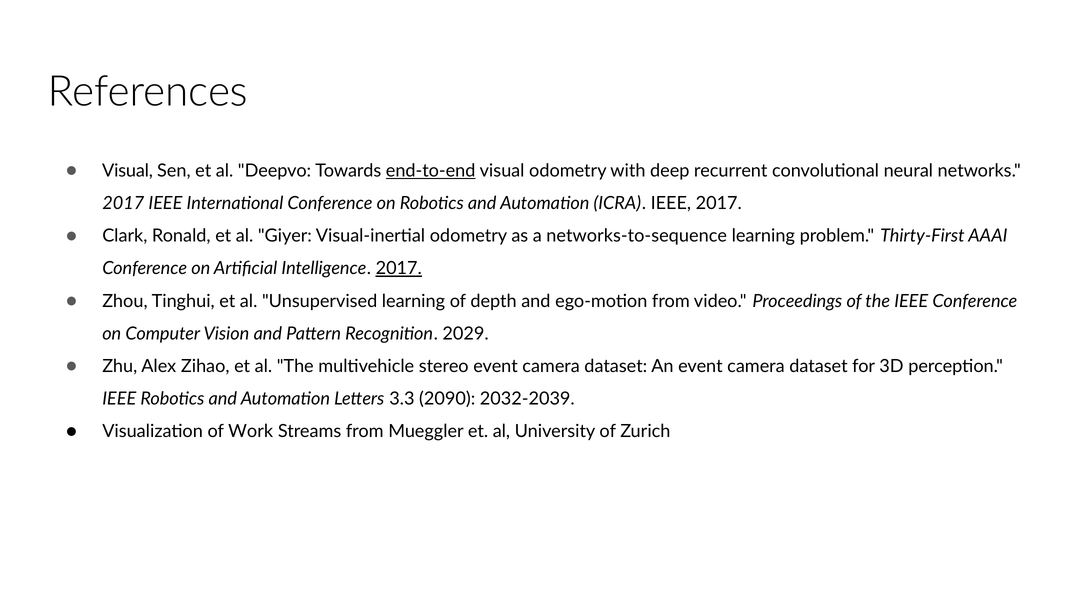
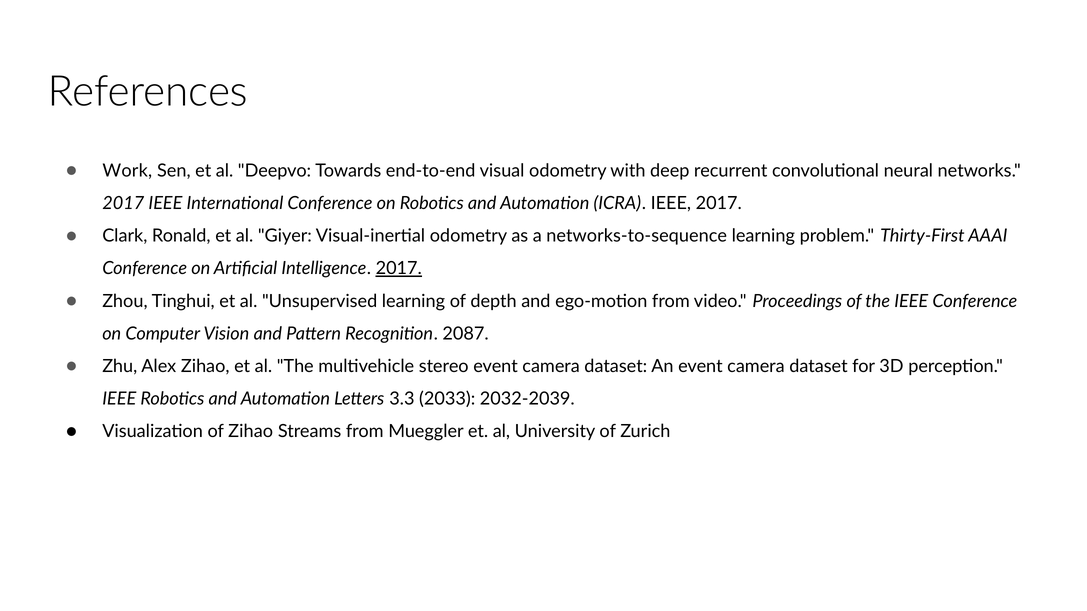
Visual at (127, 171): Visual -> Work
end-to-end underline: present -> none
2029: 2029 -> 2087
2090: 2090 -> 2033
of Work: Work -> Zihao
